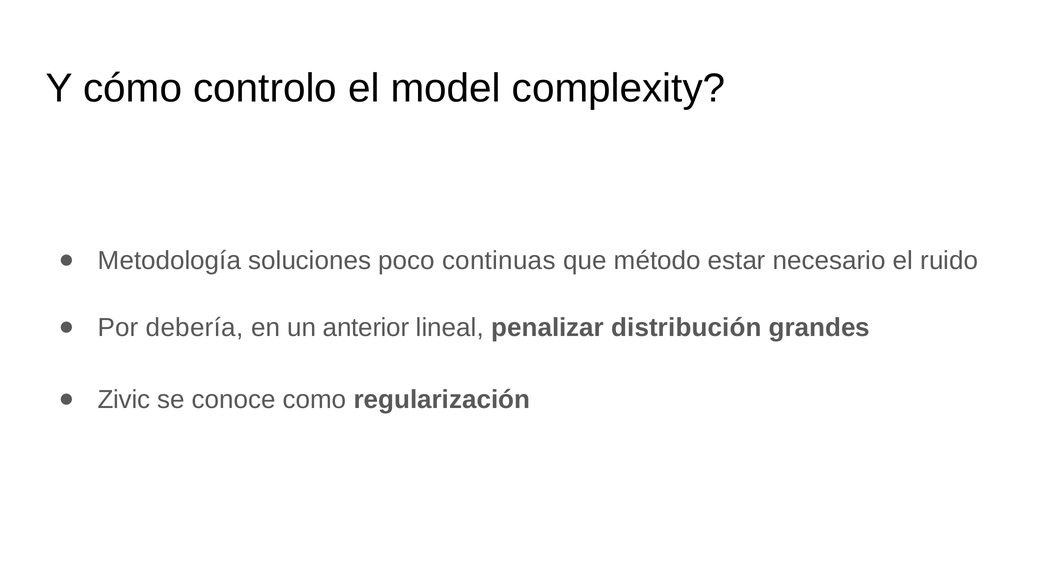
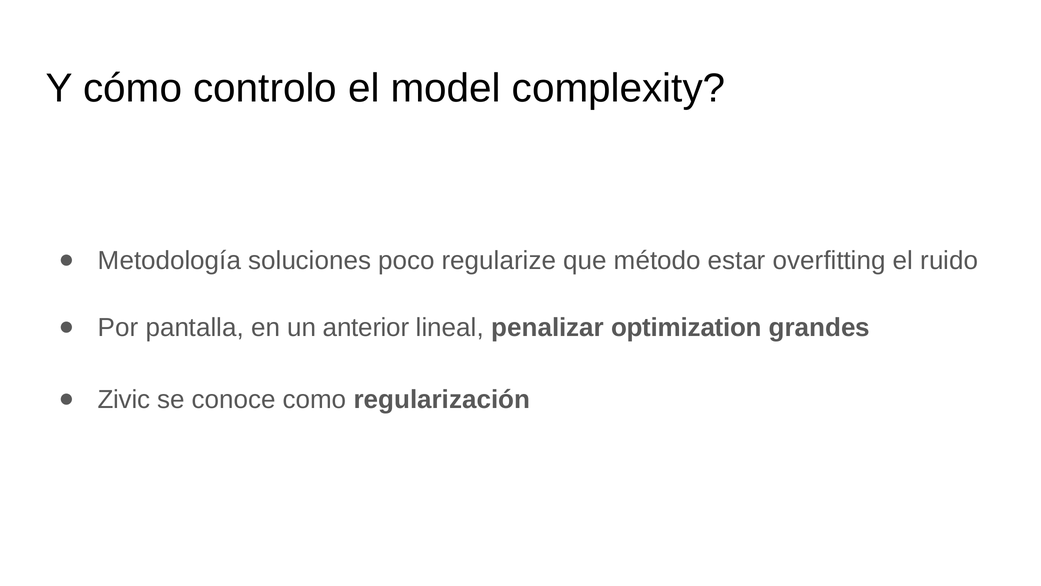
continuas: continuas -> regularize
necesario: necesario -> overfitting
debería: debería -> pantalla
distribución: distribución -> optimization
